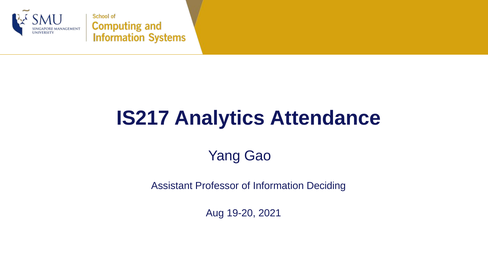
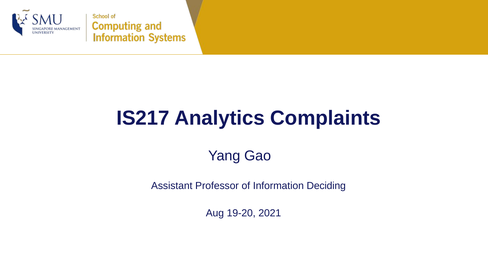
Attendance: Attendance -> Complaints
